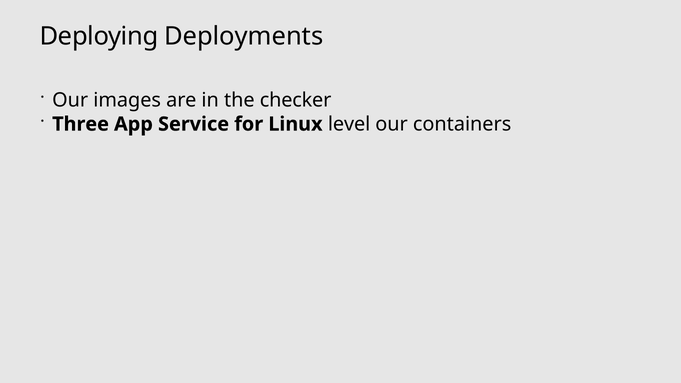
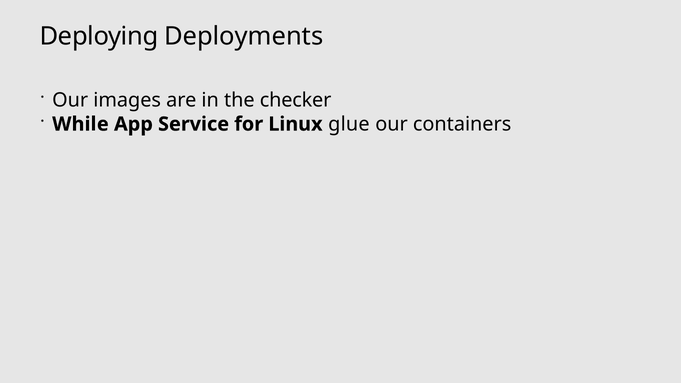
Three: Three -> While
level: level -> glue
